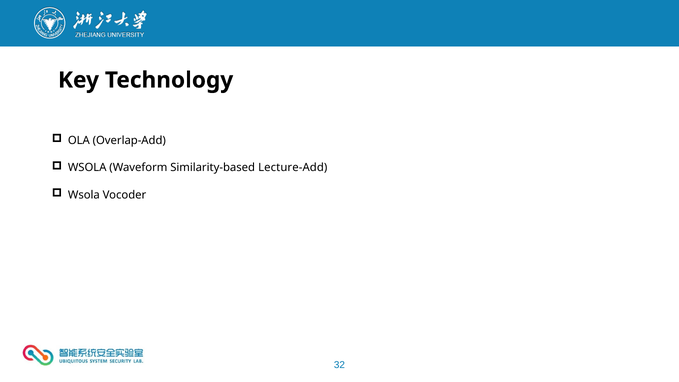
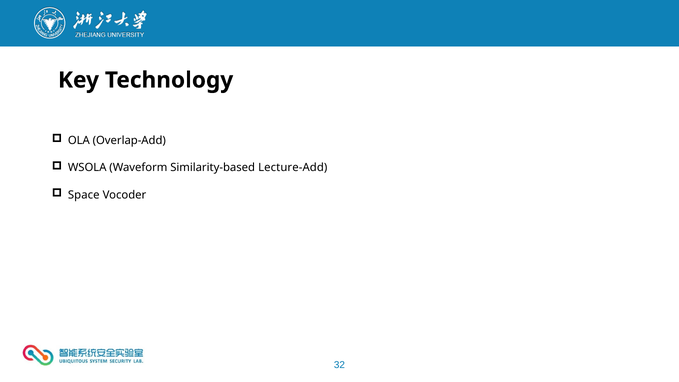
Wsola at (84, 195): Wsola -> Space
